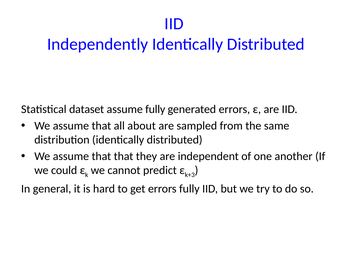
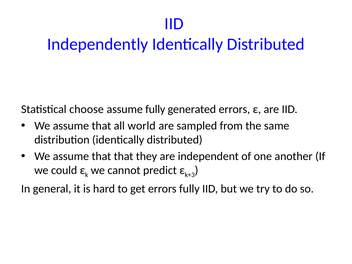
dataset: dataset -> choose
about: about -> world
